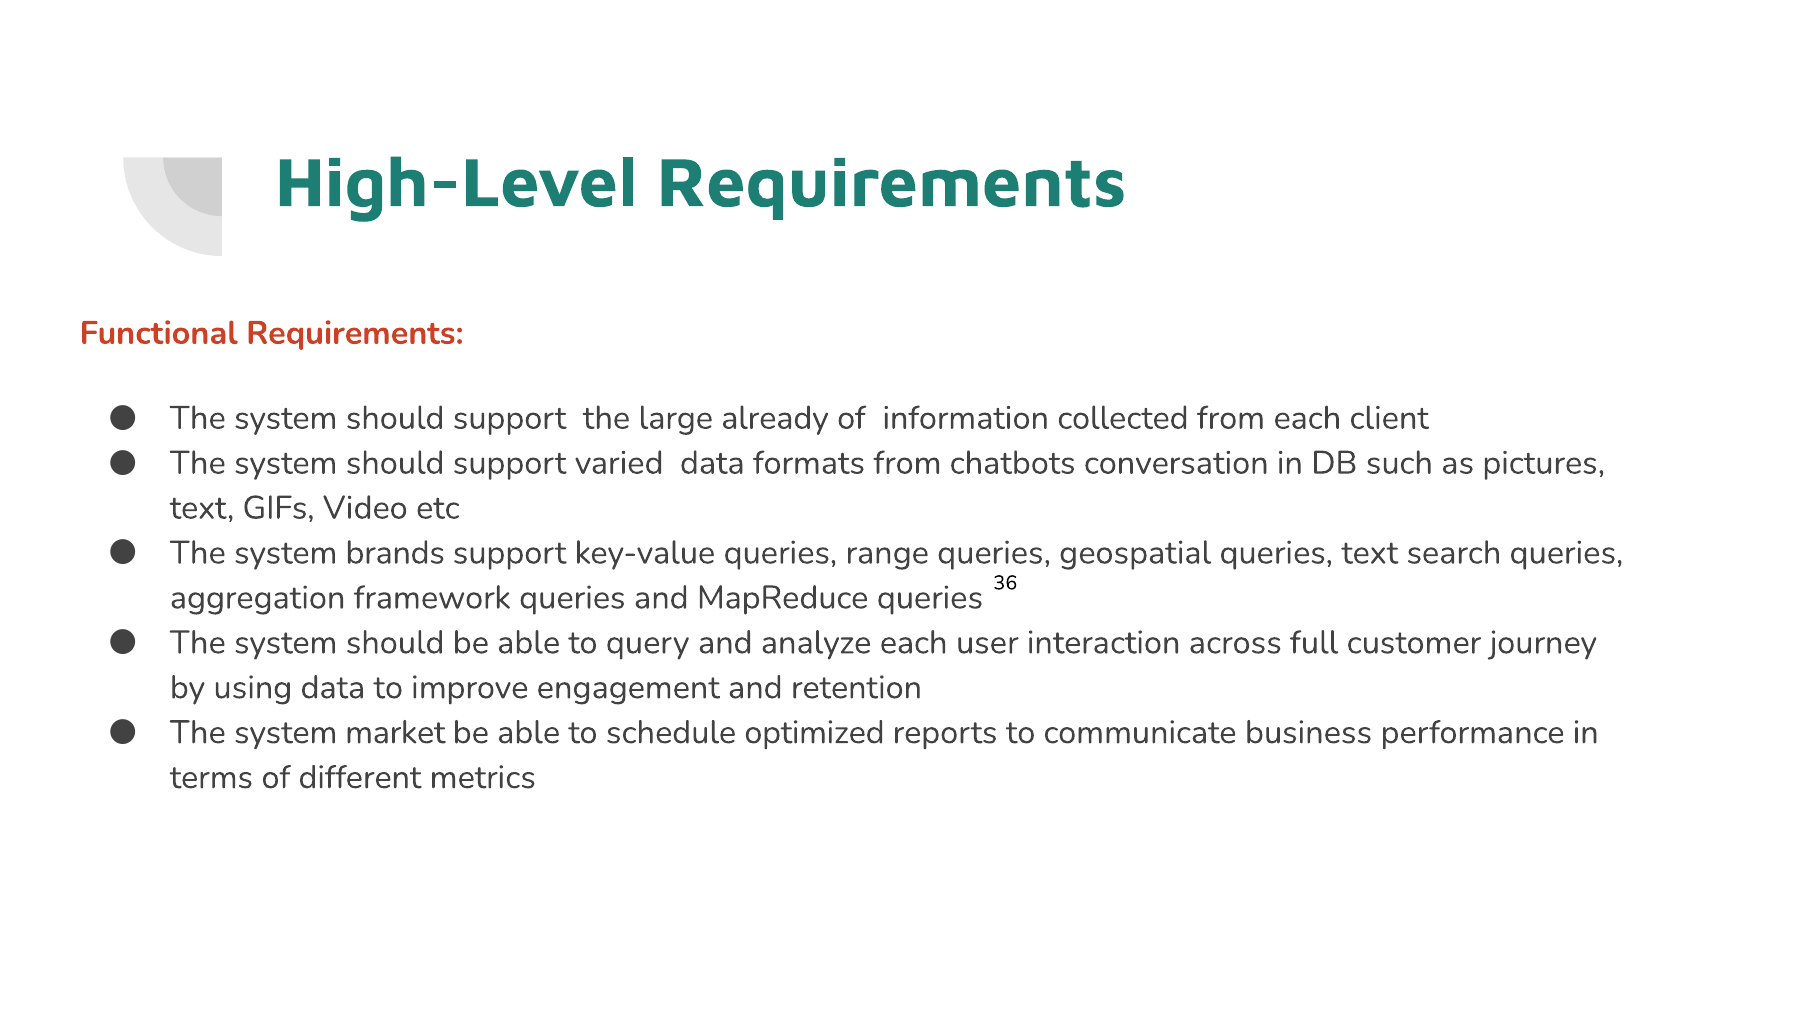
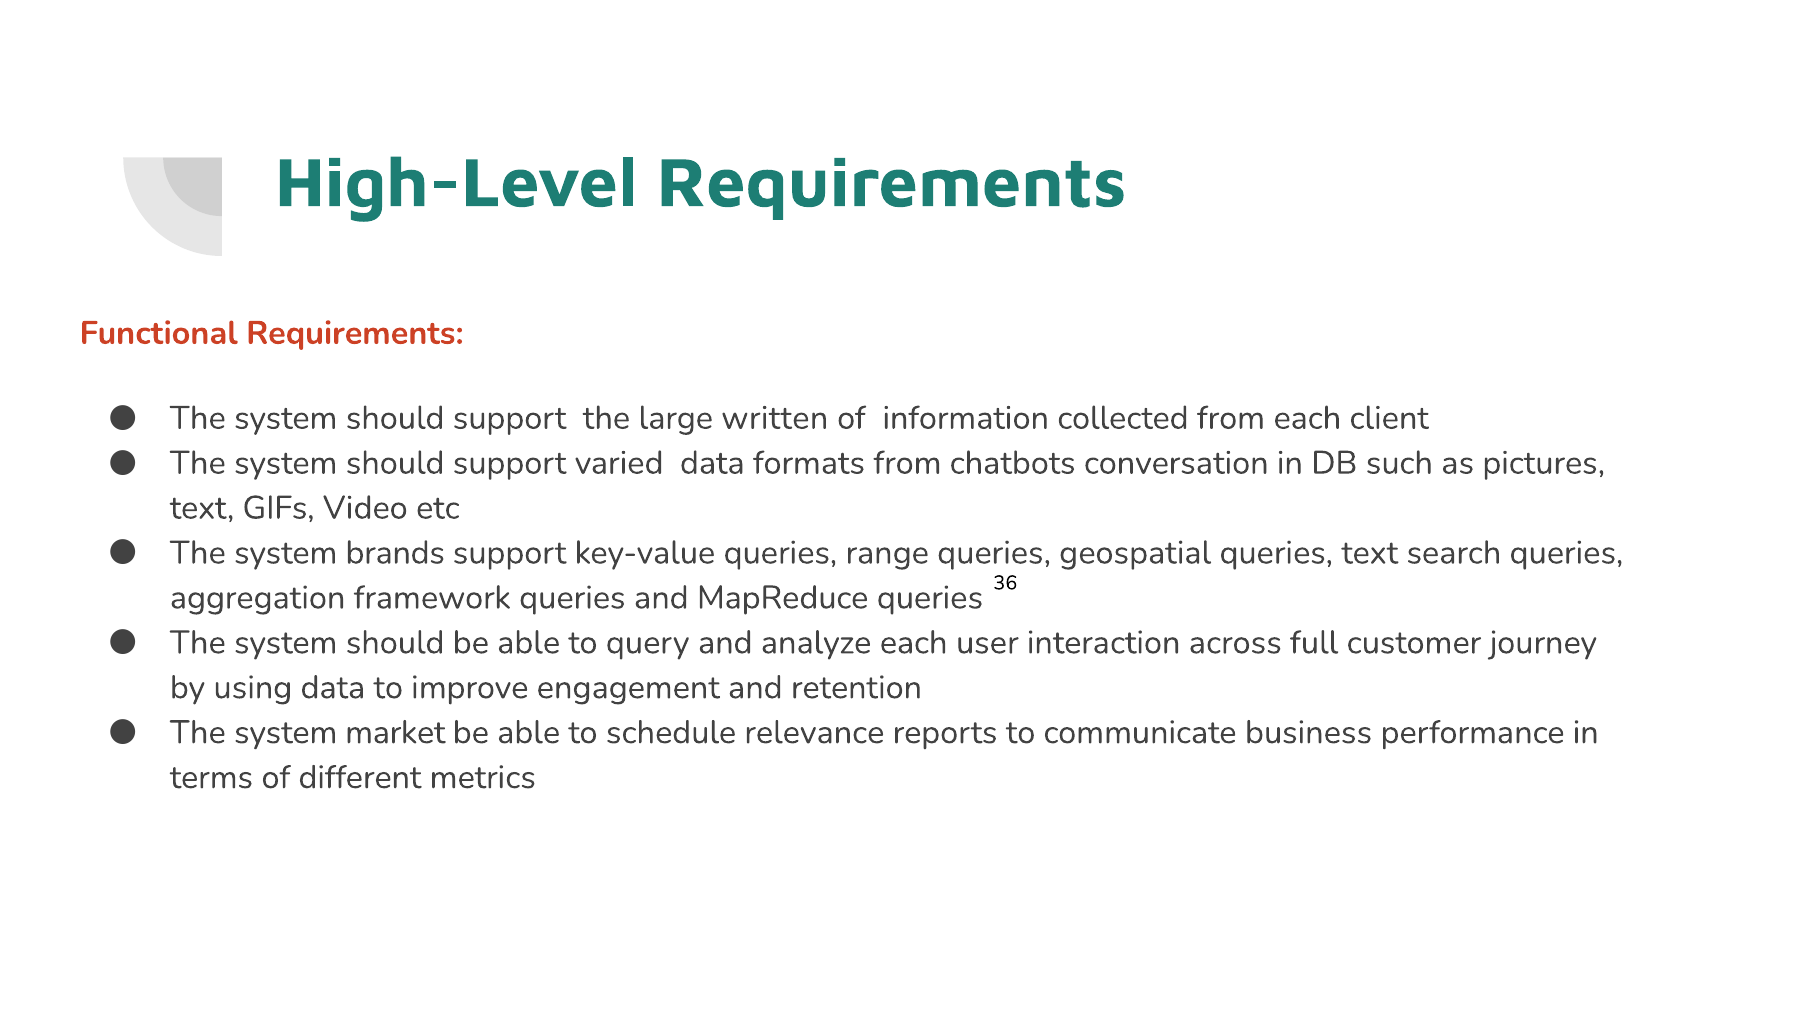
already: already -> written
optimized: optimized -> relevance
